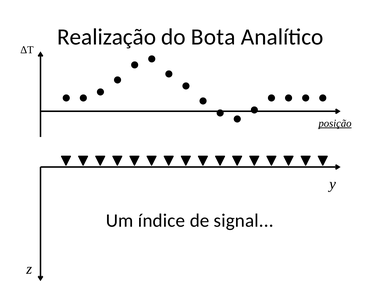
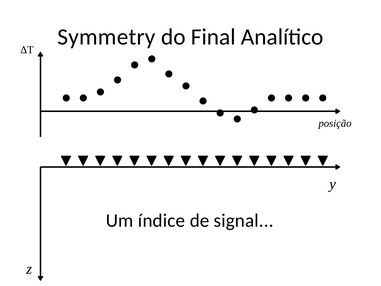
Realização: Realização -> Symmetry
Bota: Bota -> Final
posição underline: present -> none
